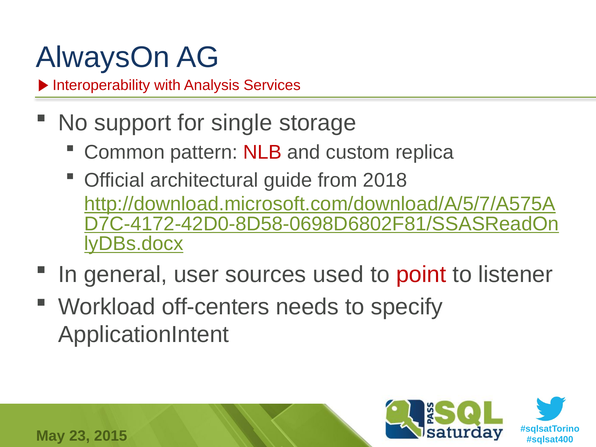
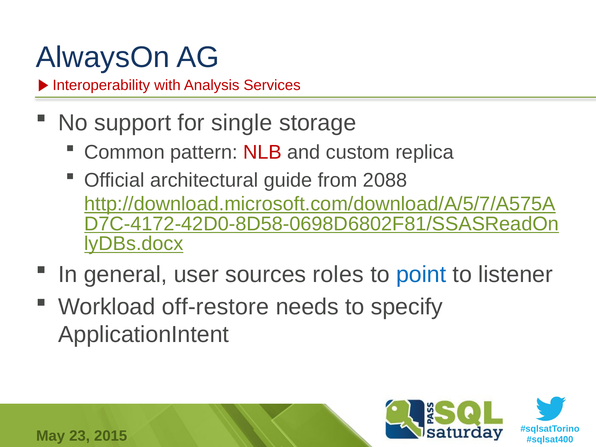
2018: 2018 -> 2088
used: used -> roles
point colour: red -> blue
off-centers: off-centers -> off-restore
